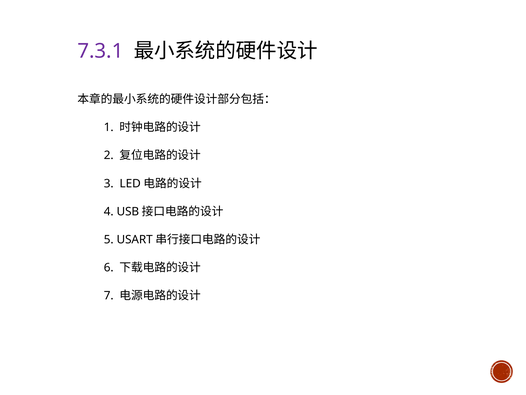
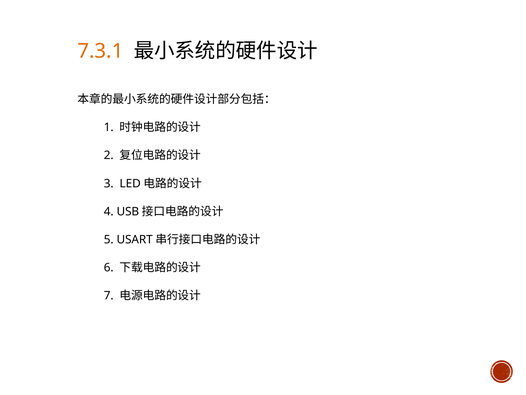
7.3.1 colour: purple -> orange
